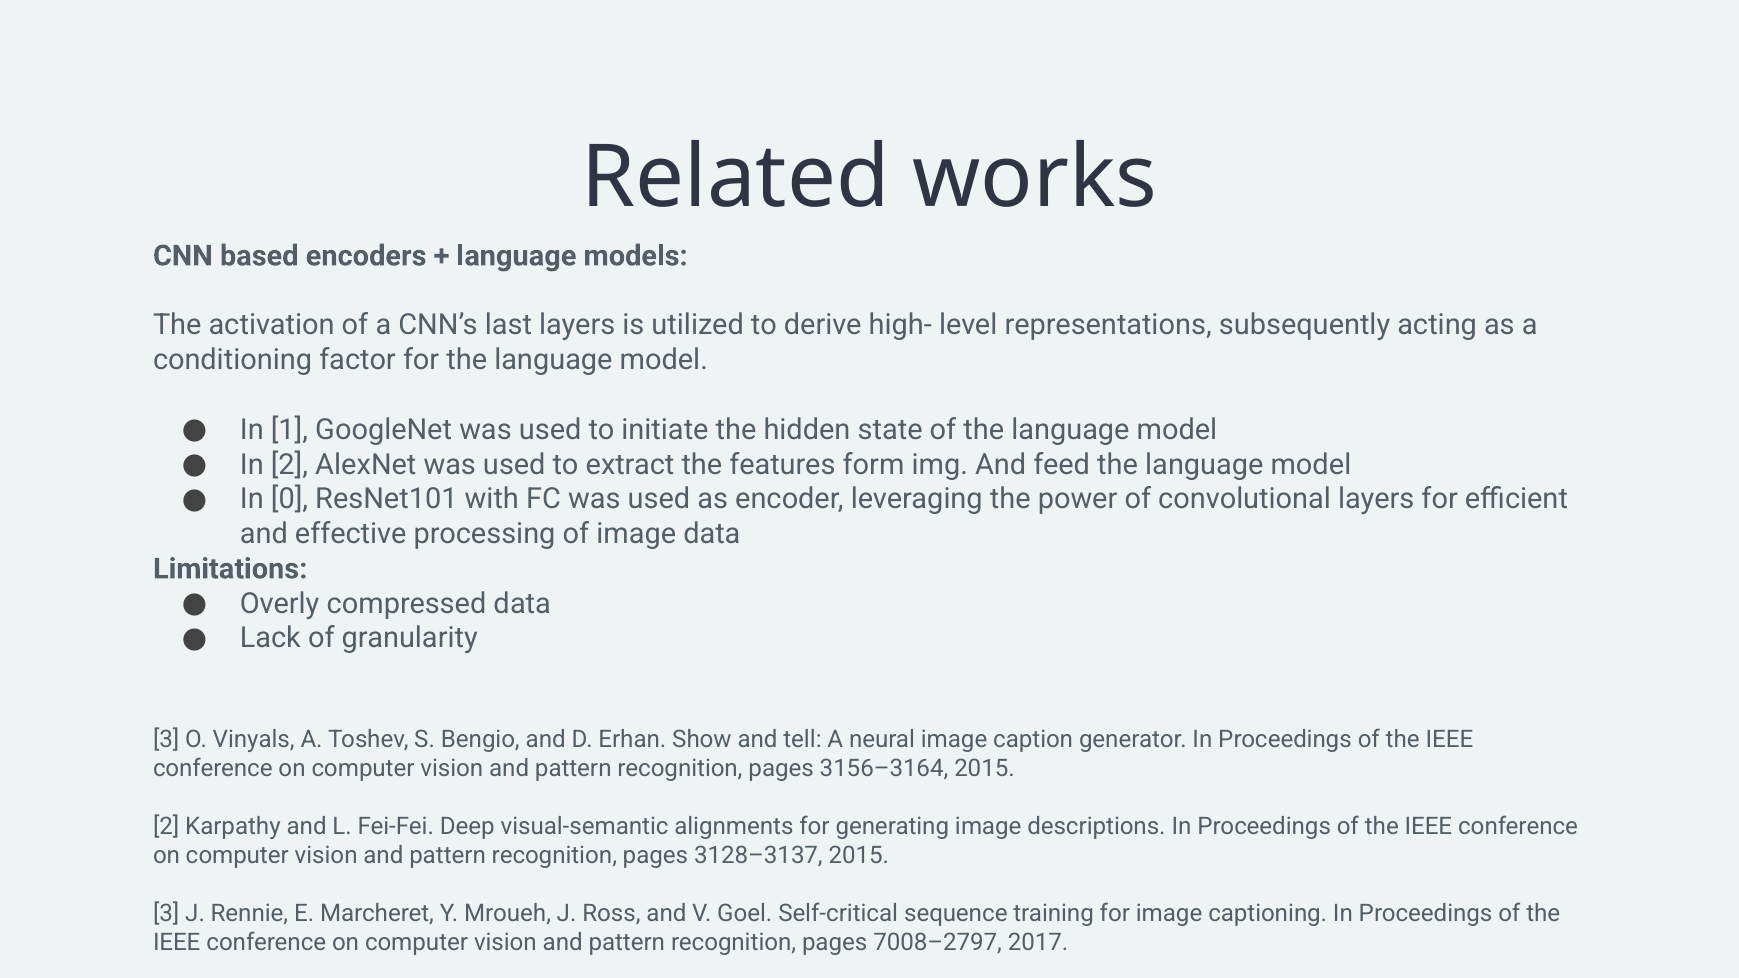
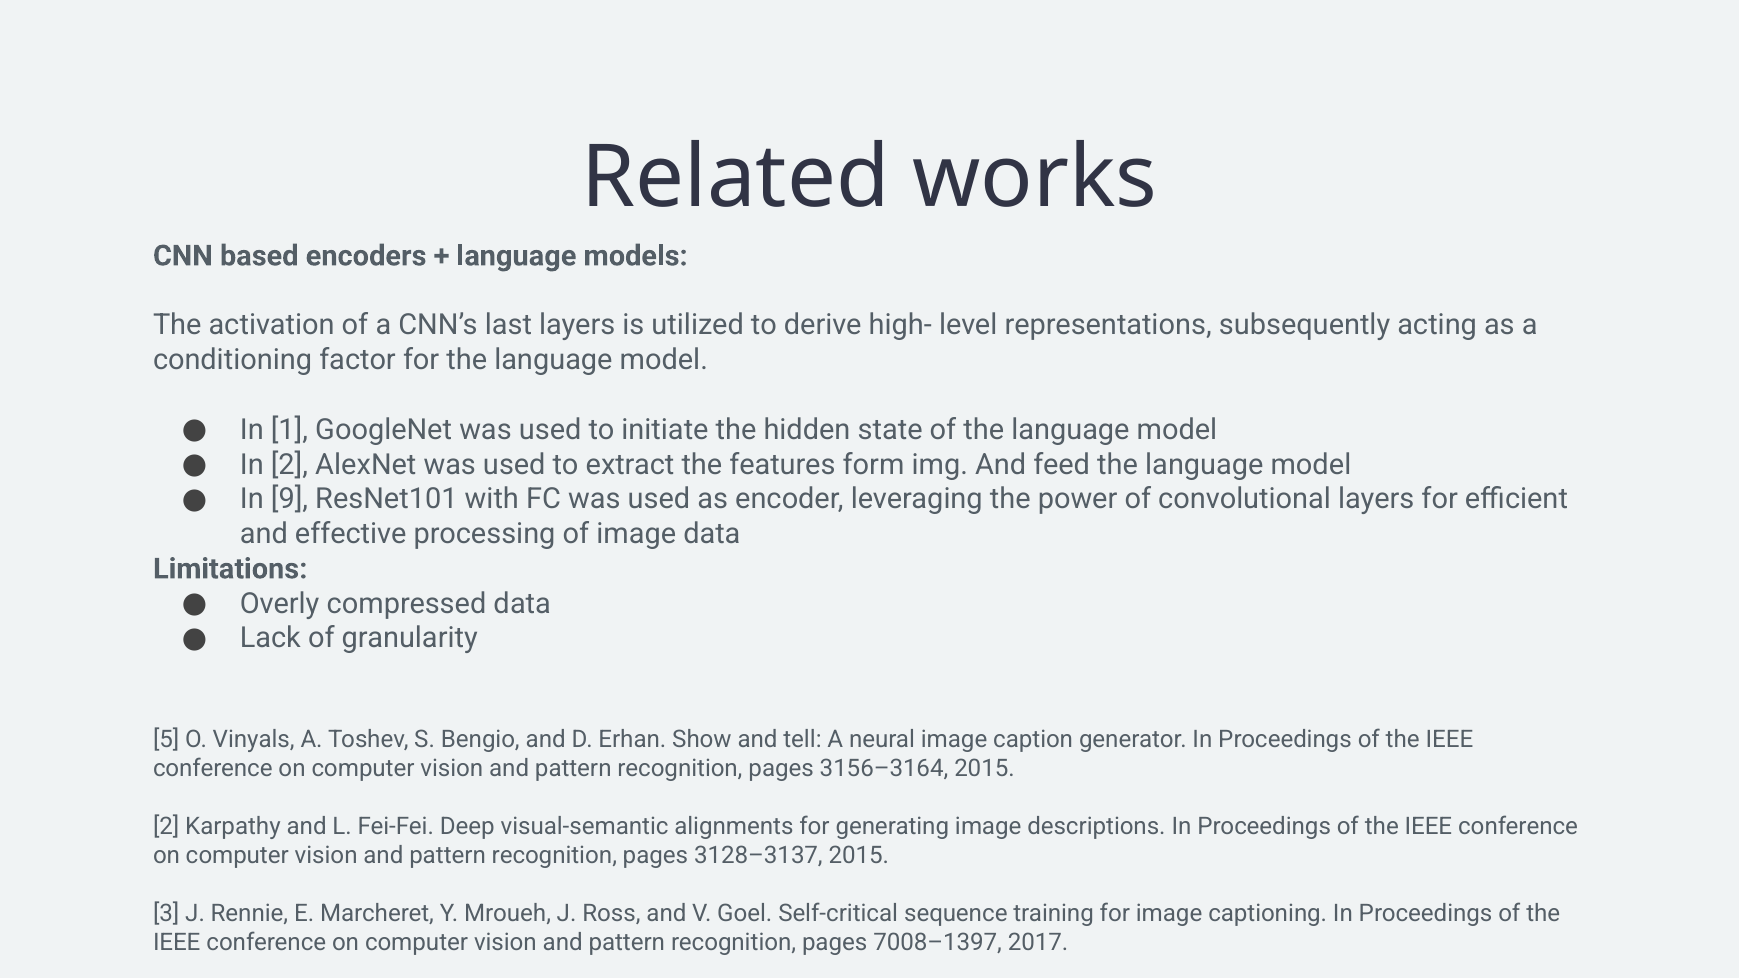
0: 0 -> 9
3 at (166, 740): 3 -> 5
7008–2797: 7008–2797 -> 7008–1397
